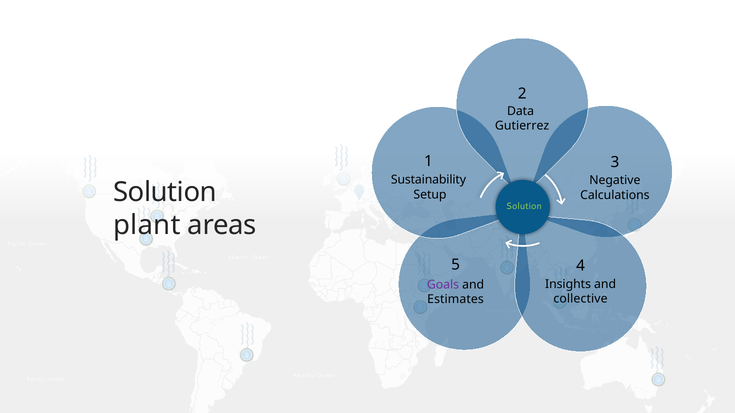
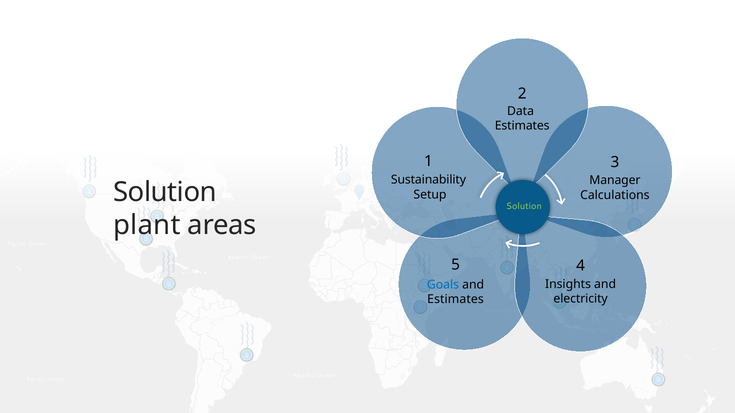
Gutierrez at (522, 126): Gutierrez -> Estimates
Negative: Negative -> Manager
Goals colour: purple -> blue
collective: collective -> electricity
